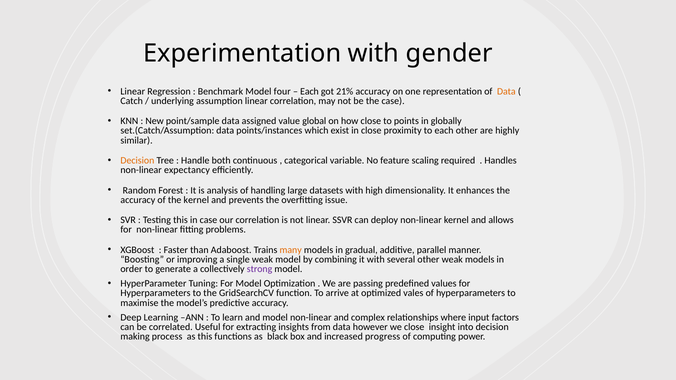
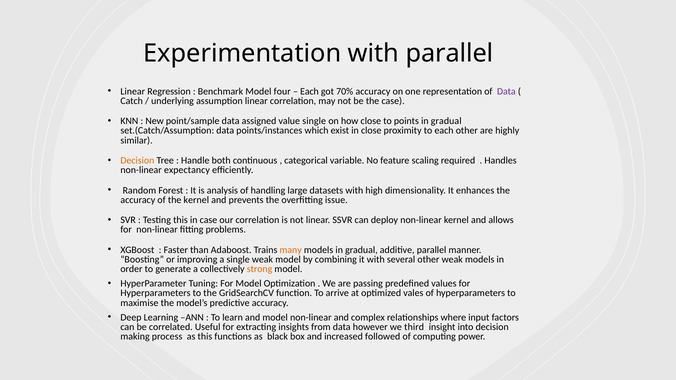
with gender: gender -> parallel
21%: 21% -> 70%
Data at (506, 91) colour: orange -> purple
value global: global -> single
points in globally: globally -> gradual
strong colour: purple -> orange
we close: close -> third
progress: progress -> followed
